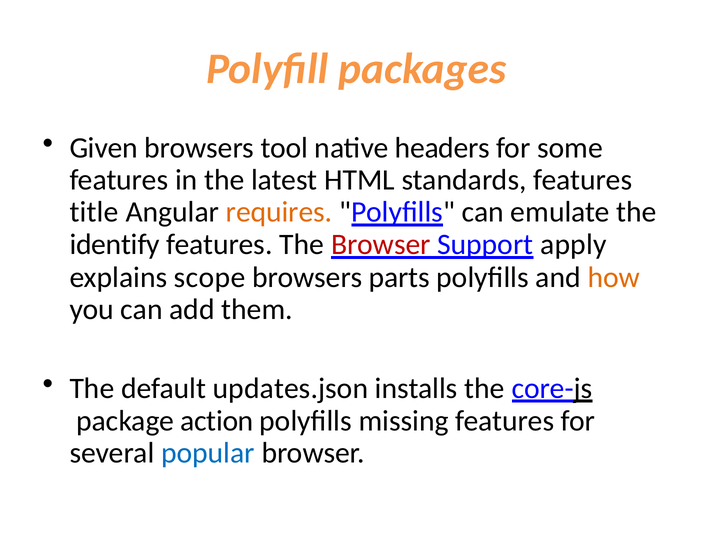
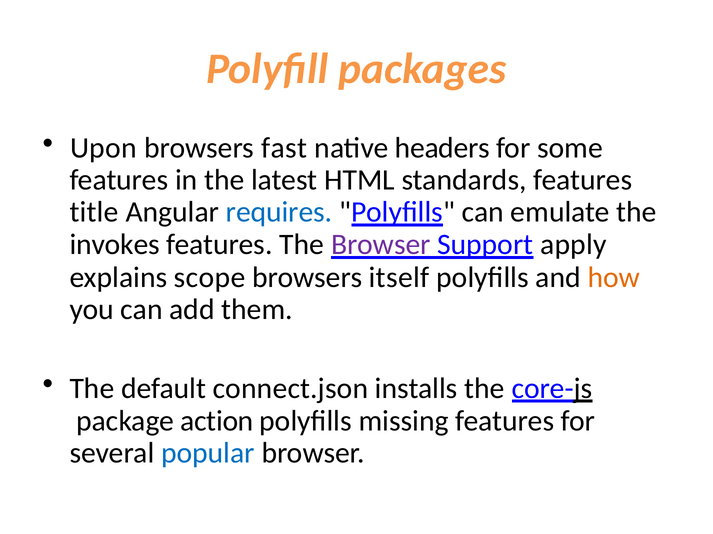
Given: Given -> Upon
tool: tool -> fast
requires colour: orange -> blue
identify: identify -> invokes
Browser at (381, 245) colour: red -> purple
parts: parts -> itself
updates.json: updates.json -> connect.json
